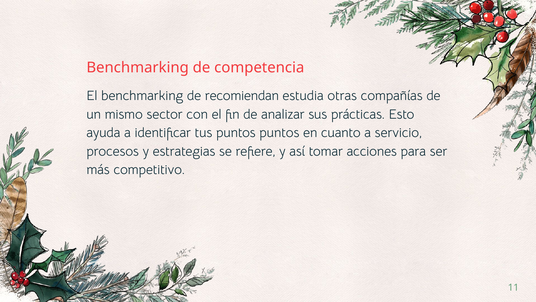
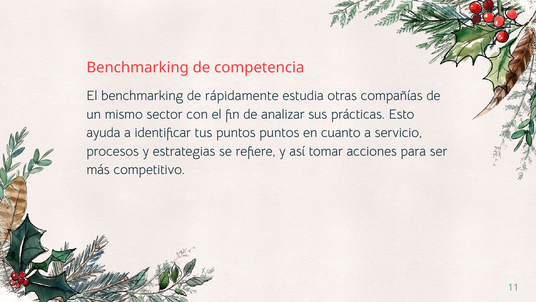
recomiendan: recomiendan -> rápidamente
